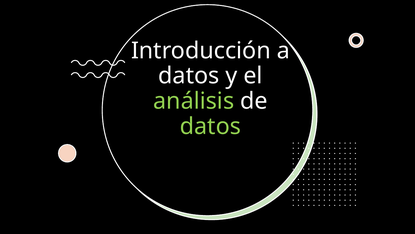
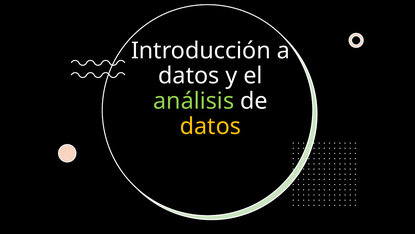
datos at (210, 126) colour: light green -> yellow
